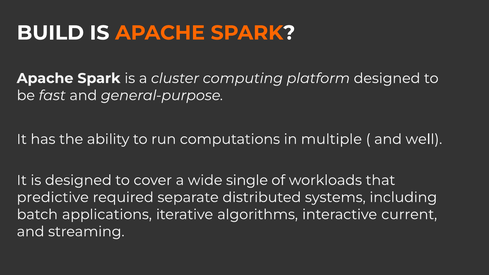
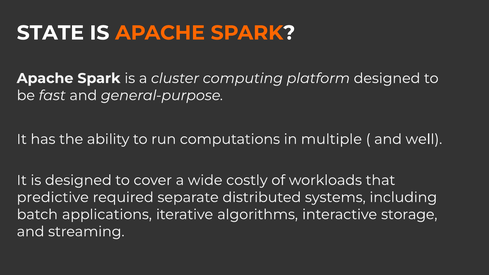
BUILD: BUILD -> STATE
single: single -> costly
current: current -> storage
